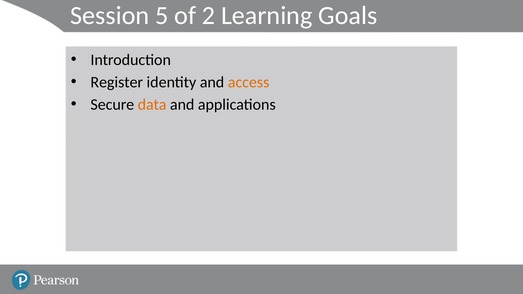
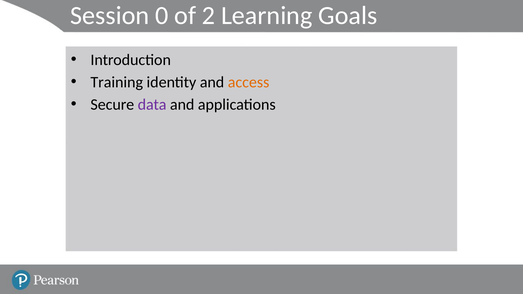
5: 5 -> 0
Register: Register -> Training
data colour: orange -> purple
